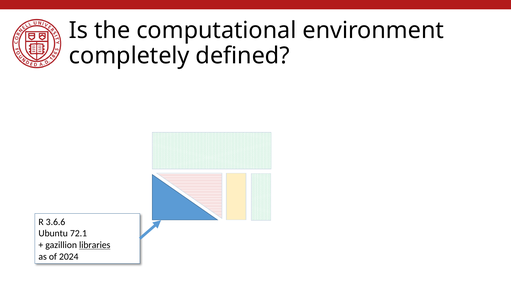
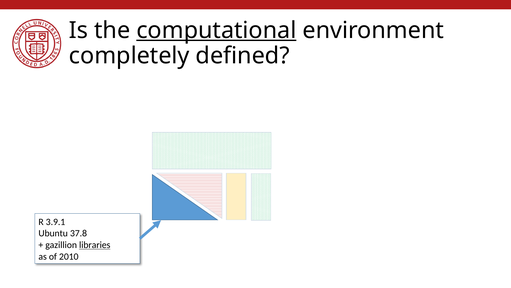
computational underline: none -> present
3.6.6: 3.6.6 -> 3.9.1
72.1: 72.1 -> 37.8
2024: 2024 -> 2010
